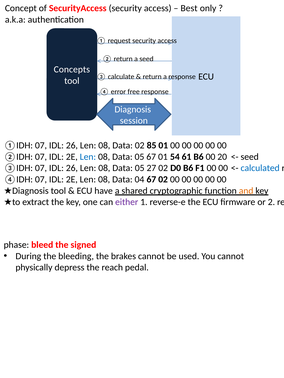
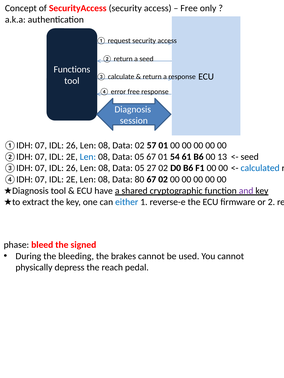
Best at (189, 8): Best -> Free
Concepts: Concepts -> Functions
85: 85 -> 57
20: 20 -> 13
04: 04 -> 80
and colour: orange -> purple
either colour: purple -> blue
